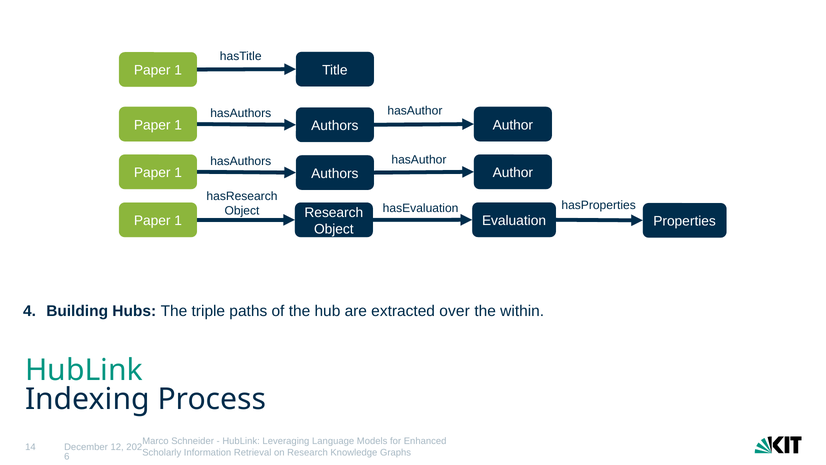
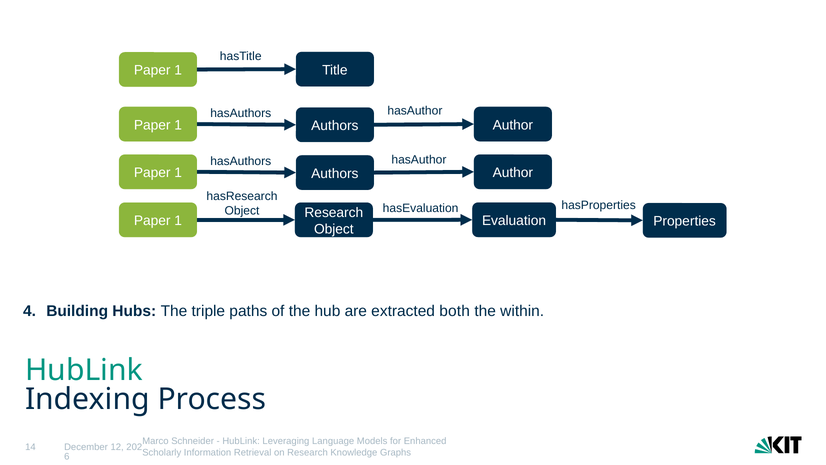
over: over -> both
